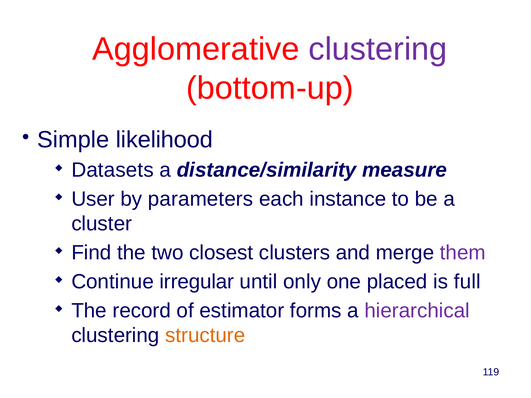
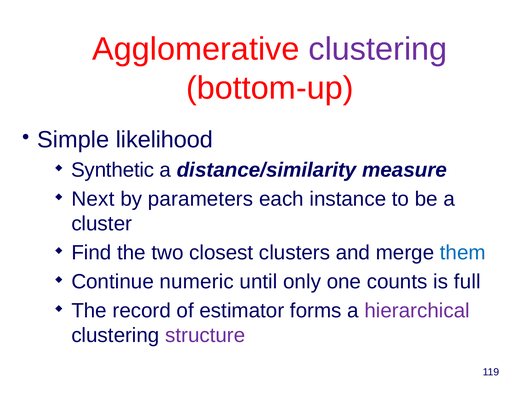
Datasets: Datasets -> Synthetic
User: User -> Next
them colour: purple -> blue
irregular: irregular -> numeric
placed: placed -> counts
structure colour: orange -> purple
